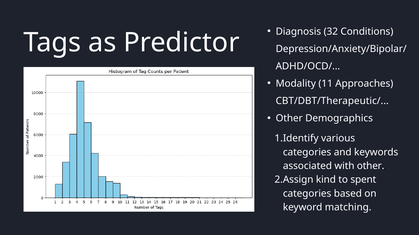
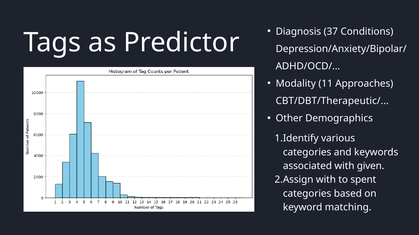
32: 32 -> 37
with other: other -> given
kind at (326, 180): kind -> with
